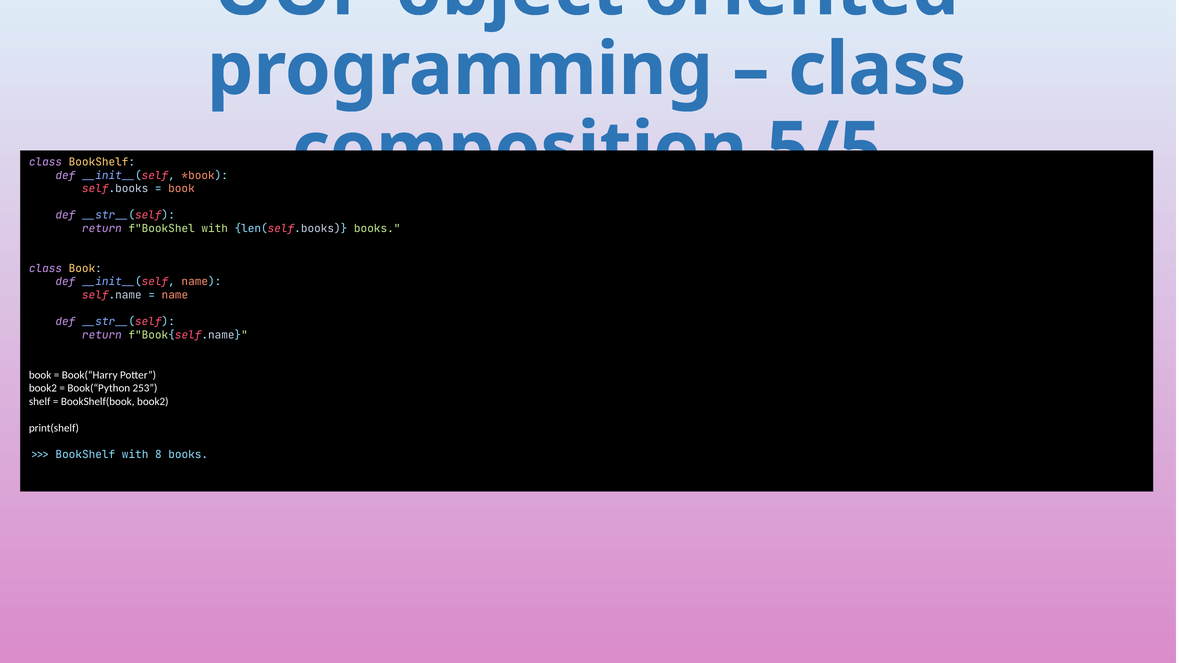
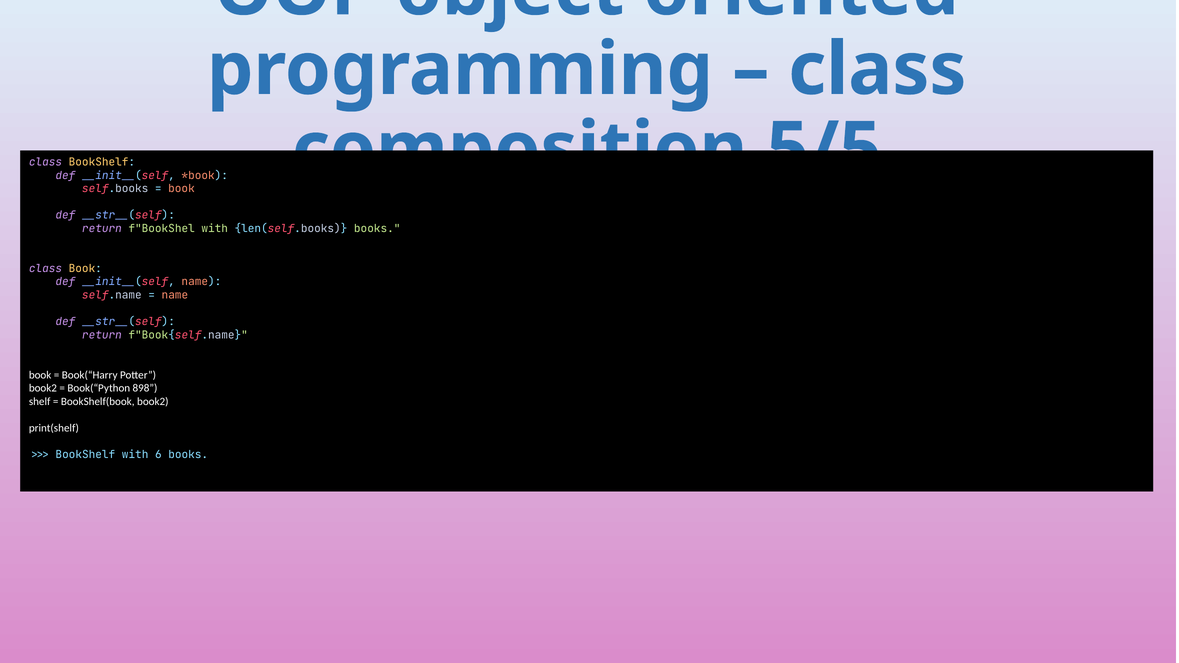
253: 253 -> 898
8: 8 -> 6
